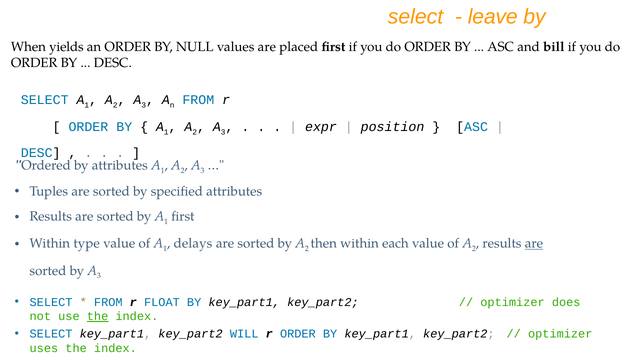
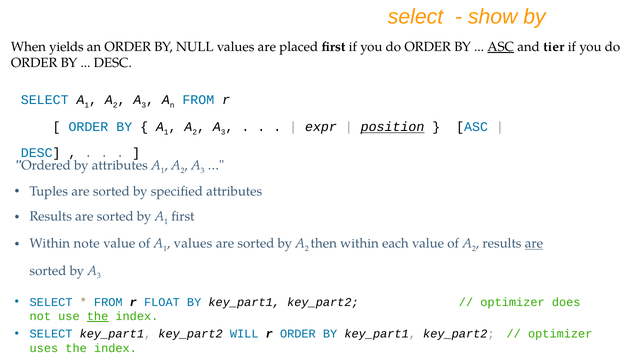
leave: leave -> show
ASC at (501, 47) underline: none -> present
bill: bill -> tier
position underline: none -> present
type: type -> note
delays at (193, 243): delays -> values
